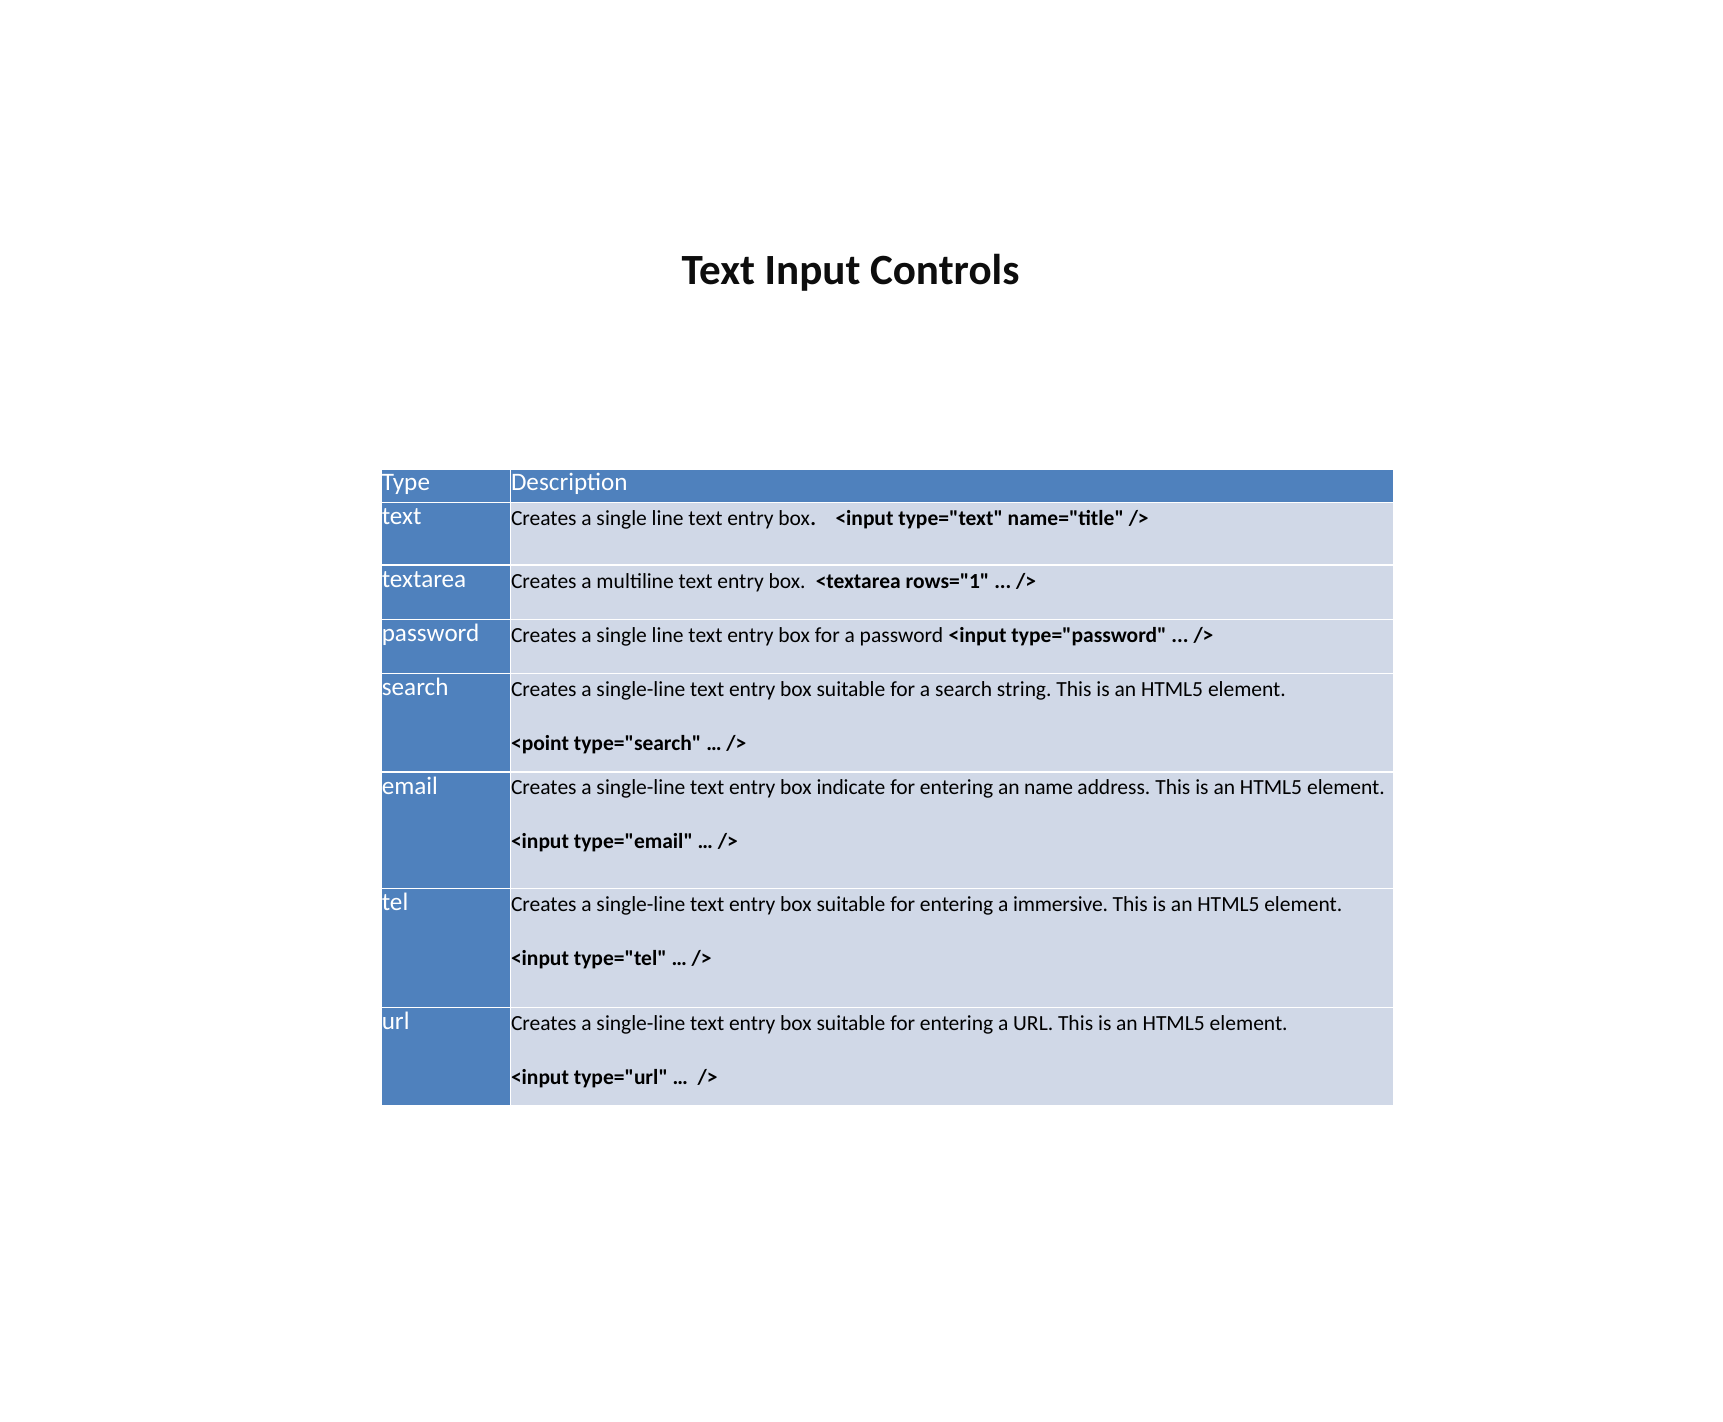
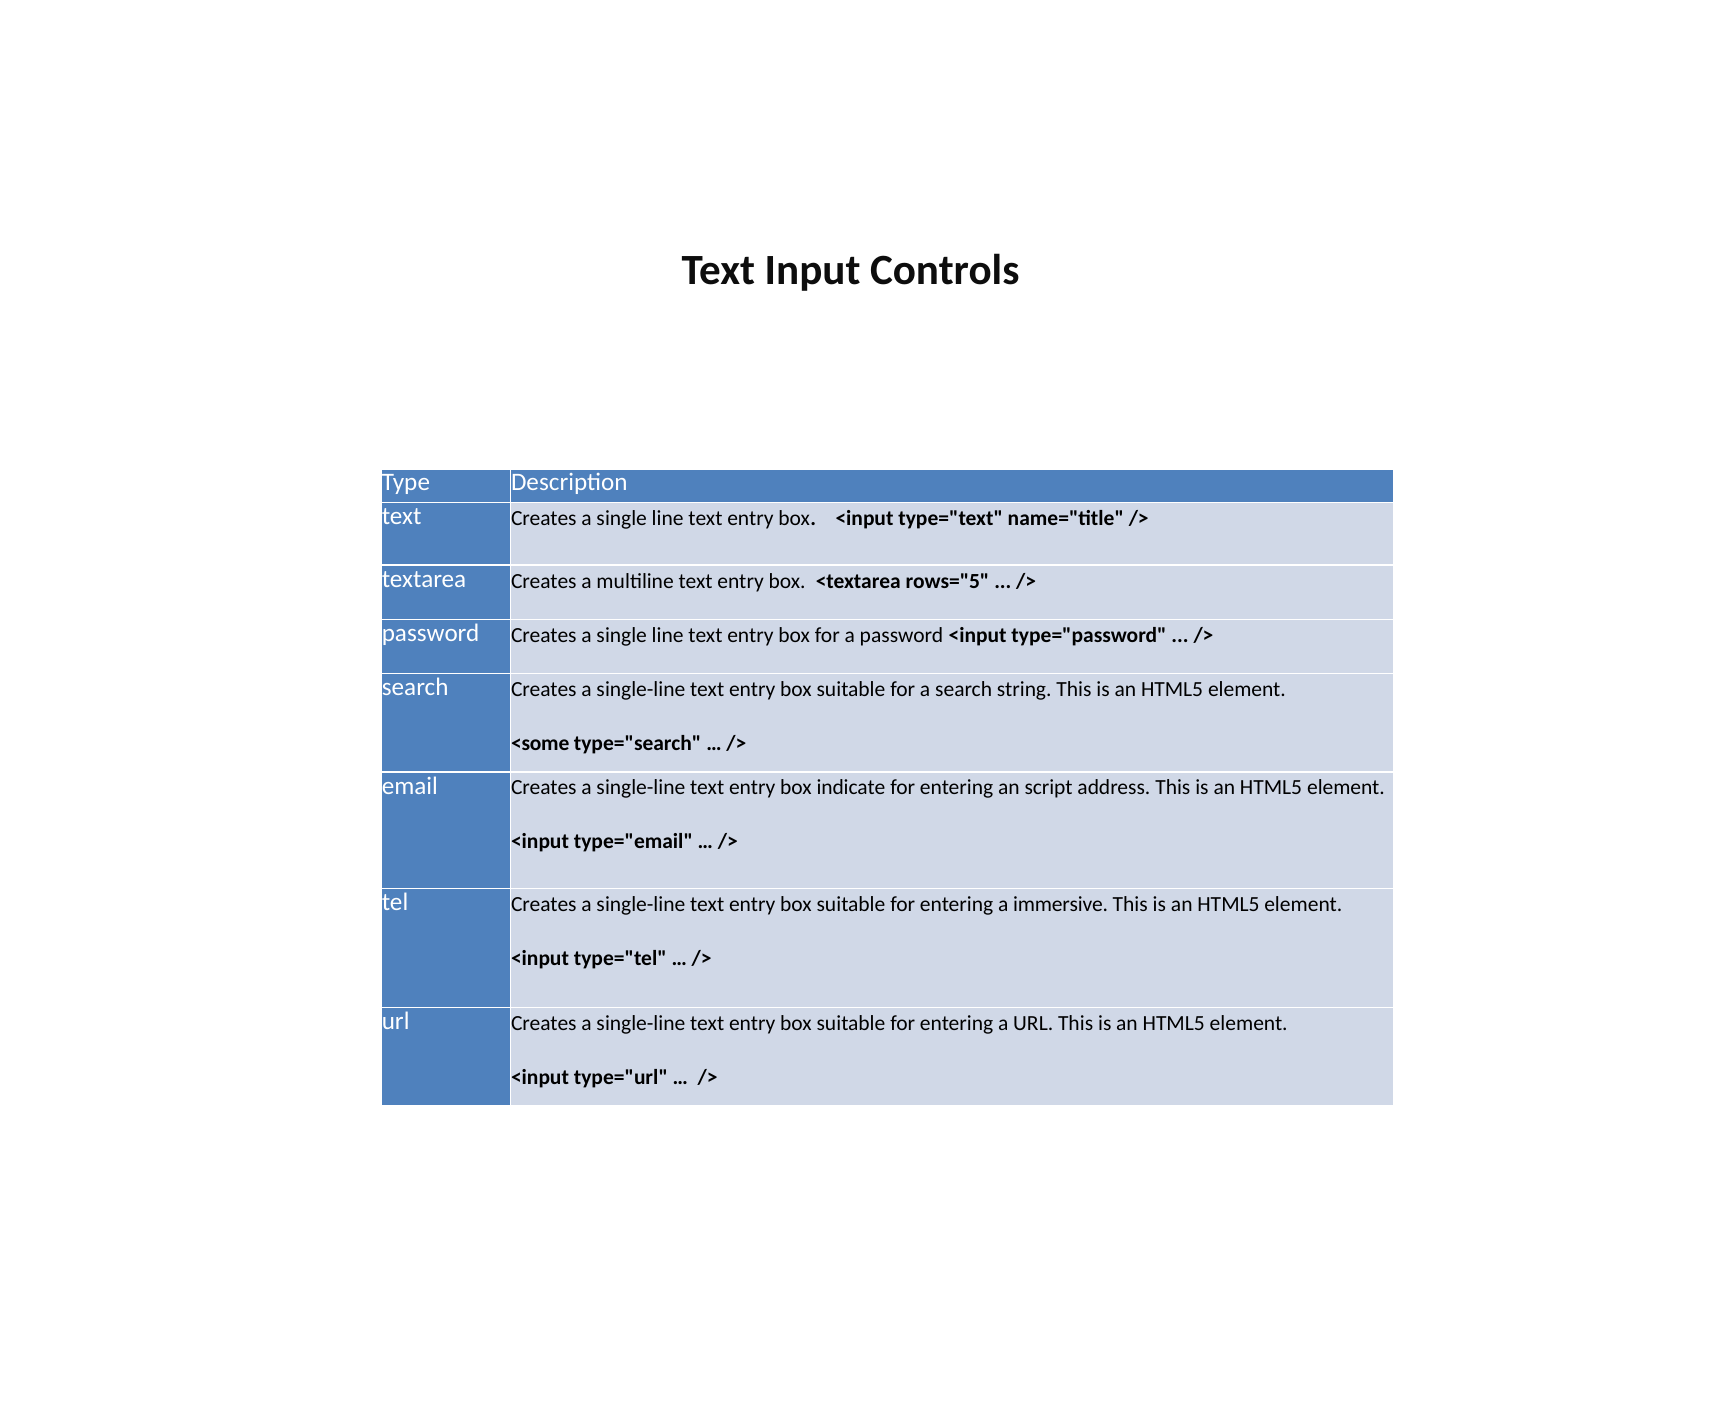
rows="1: rows="1 -> rows="5
<point: <point -> <some
name: name -> script
